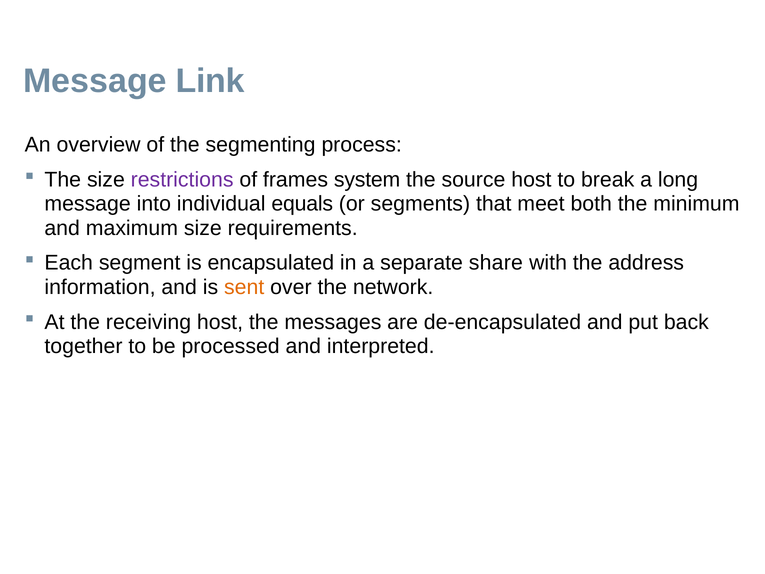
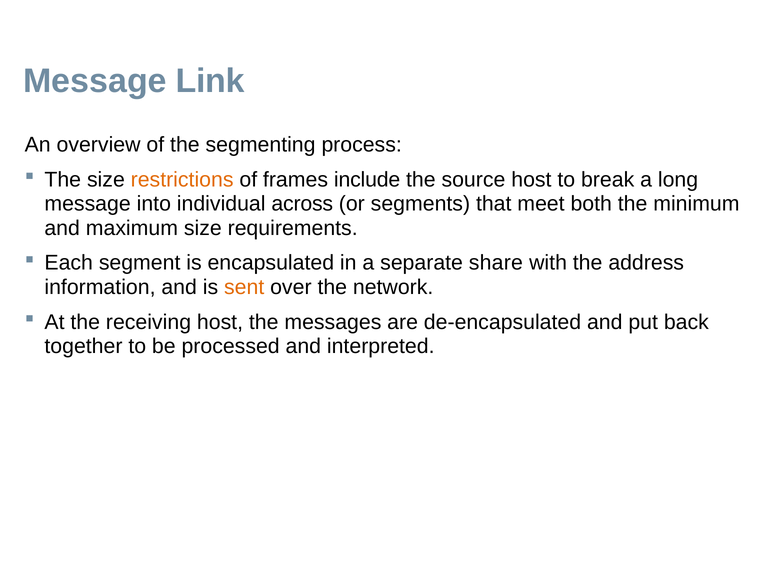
restrictions colour: purple -> orange
system: system -> include
equals: equals -> across
